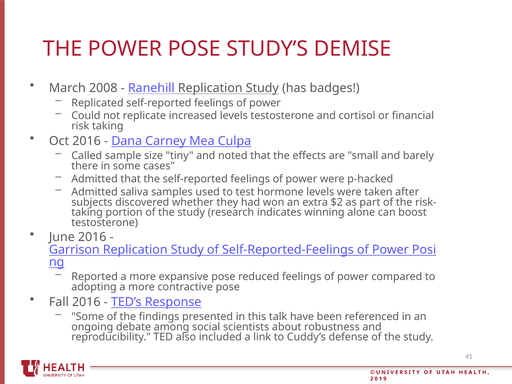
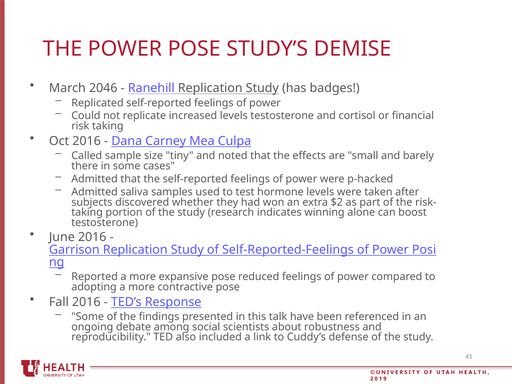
2008: 2008 -> 2046
